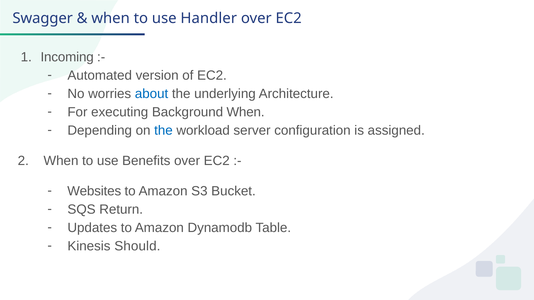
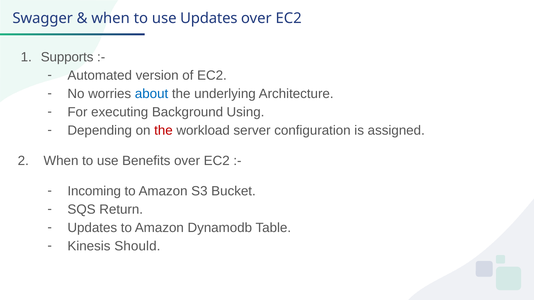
use Handler: Handler -> Updates
Incoming: Incoming -> Supports
Background When: When -> Using
the at (163, 131) colour: blue -> red
Websites: Websites -> Incoming
